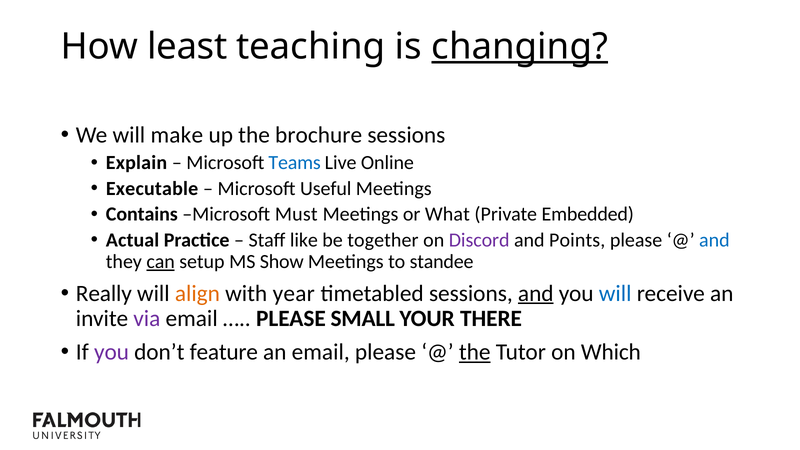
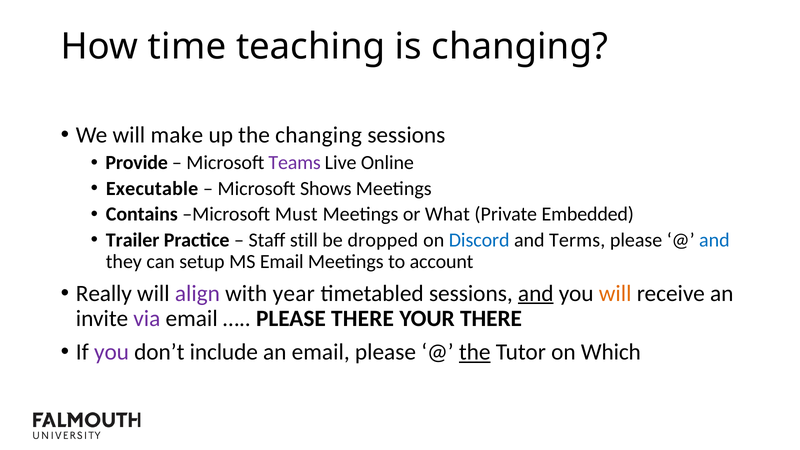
least: least -> time
changing at (520, 46) underline: present -> none
the brochure: brochure -> changing
Explain: Explain -> Provide
Teams colour: blue -> purple
Useful: Useful -> Shows
Actual: Actual -> Trailer
like: like -> still
together: together -> dropped
Discord colour: purple -> blue
Points: Points -> Terms
can underline: present -> none
MS Show: Show -> Email
standee: standee -> account
align colour: orange -> purple
will at (615, 293) colour: blue -> orange
PLEASE SMALL: SMALL -> THERE
feature: feature -> include
